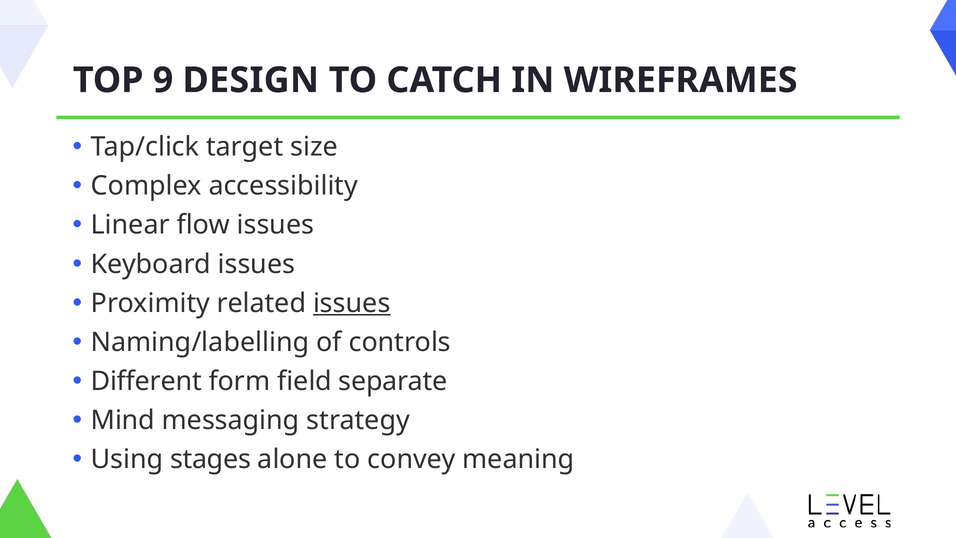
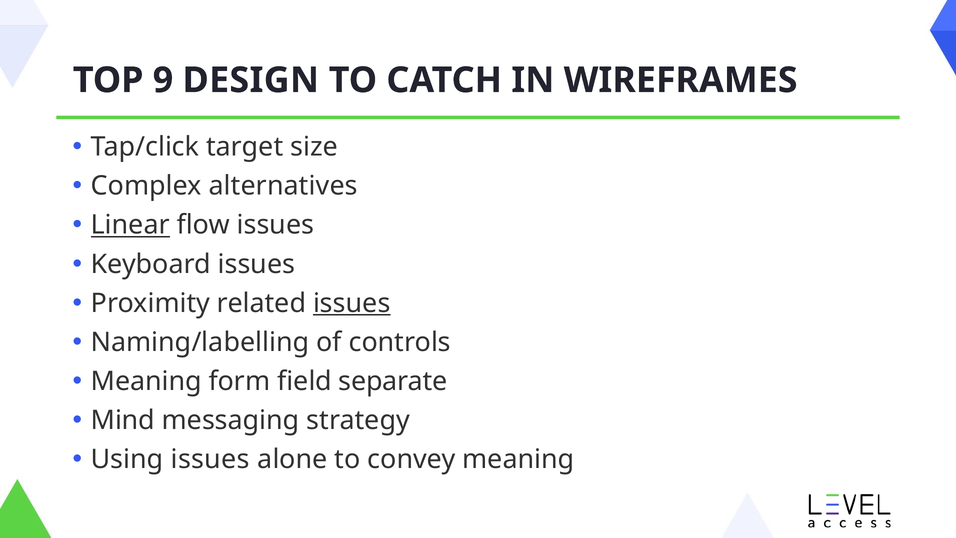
accessibility: accessibility -> alternatives
Linear underline: none -> present
Different at (146, 381): Different -> Meaning
Using stages: stages -> issues
